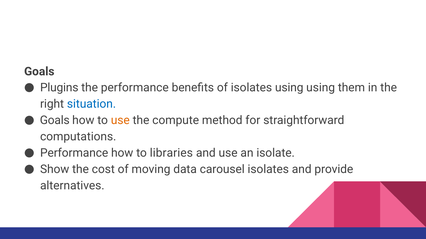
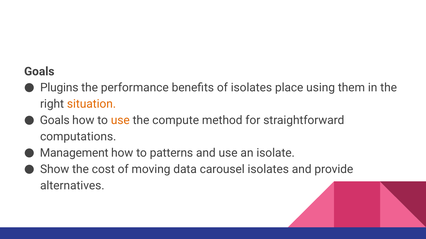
isolates using: using -> place
situation colour: blue -> orange
Performance at (74, 153): Performance -> Management
libraries: libraries -> patterns
